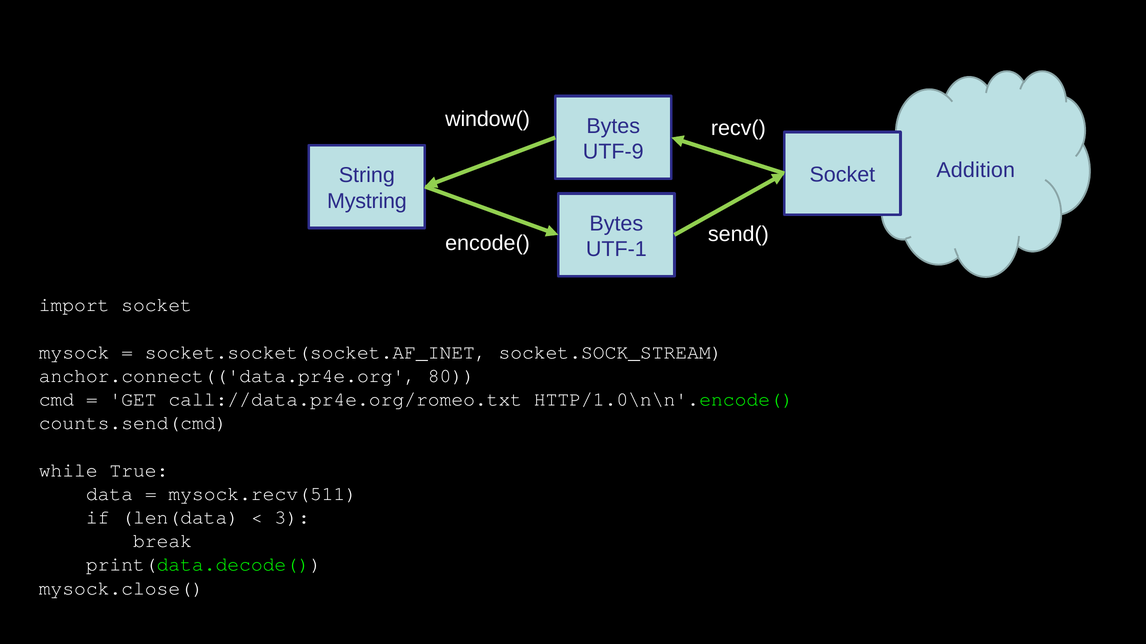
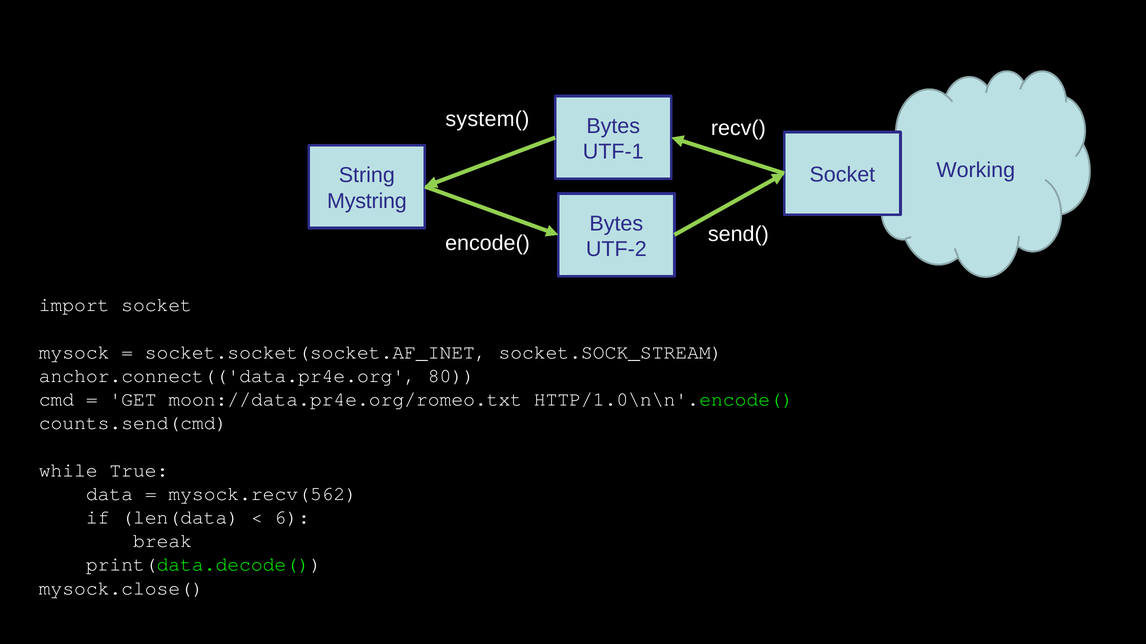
window(: window( -> system(
UTF-9: UTF-9 -> UTF-1
Addition: Addition -> Working
UTF-1: UTF-1 -> UTF-2
call://data.pr4e.org/romeo.txt: call://data.pr4e.org/romeo.txt -> moon://data.pr4e.org/romeo.txt
mysock.recv(511: mysock.recv(511 -> mysock.recv(562
3: 3 -> 6
